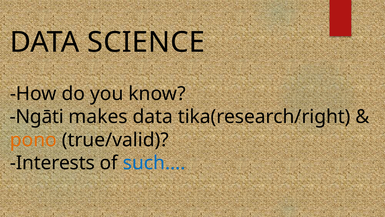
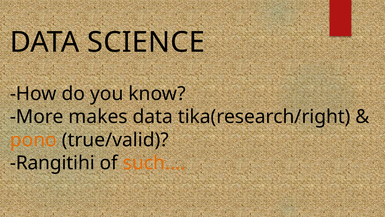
Ngāti: Ngāti -> More
Interests: Interests -> Rangitihi
such… colour: blue -> orange
